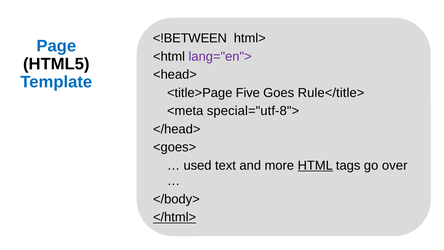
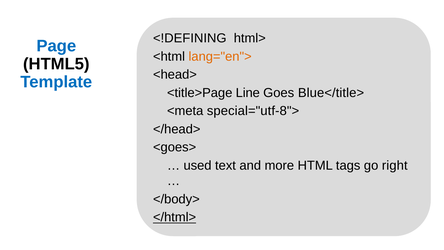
<!BETWEEN: <!BETWEEN -> <!DEFINING
lang="en"> colour: purple -> orange
Five: Five -> Line
Rule</title>: Rule</title> -> Blue</title>
HTML underline: present -> none
over: over -> right
